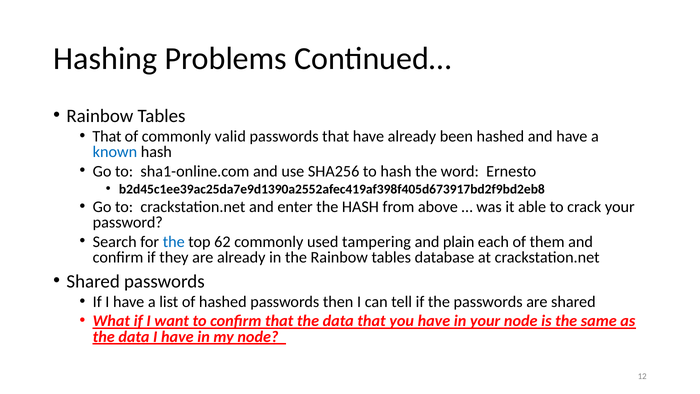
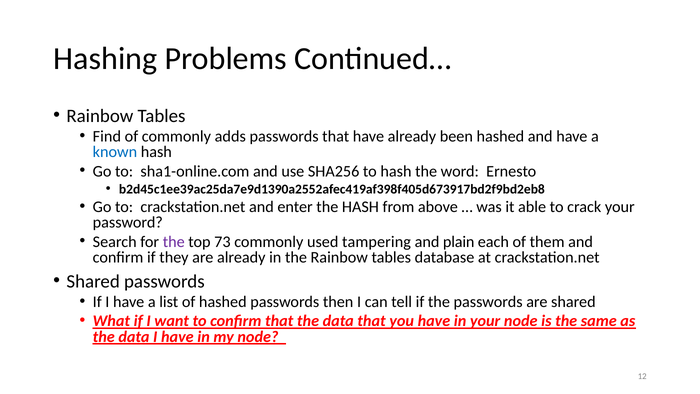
That at (107, 136): That -> Find
valid: valid -> adds
the at (174, 242) colour: blue -> purple
62: 62 -> 73
